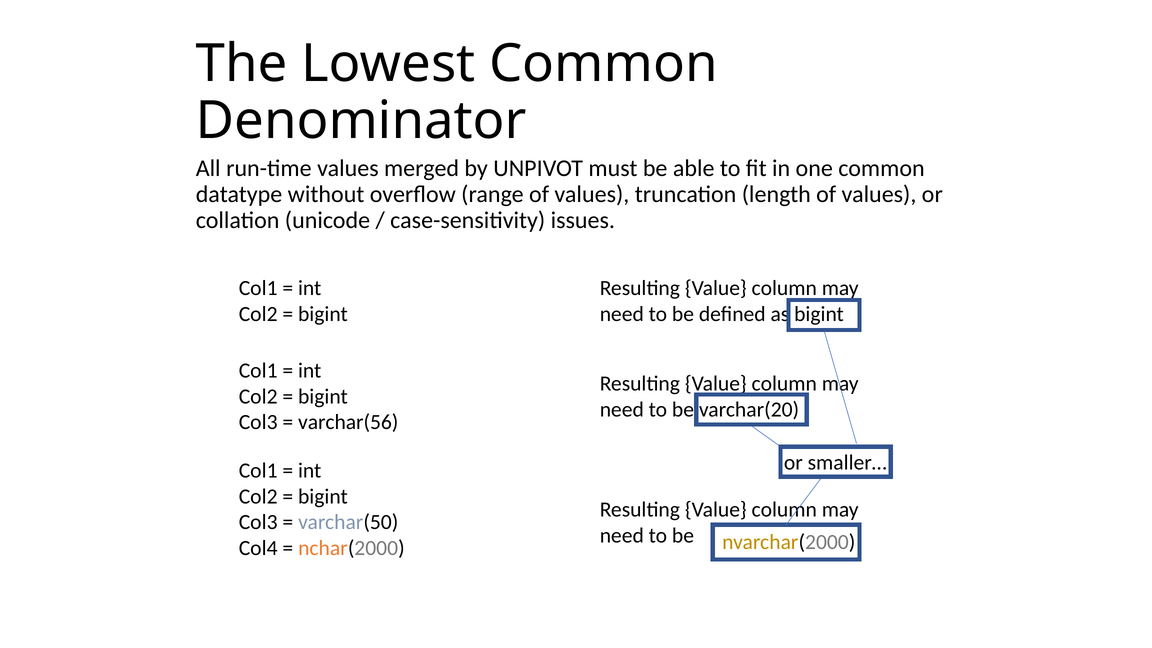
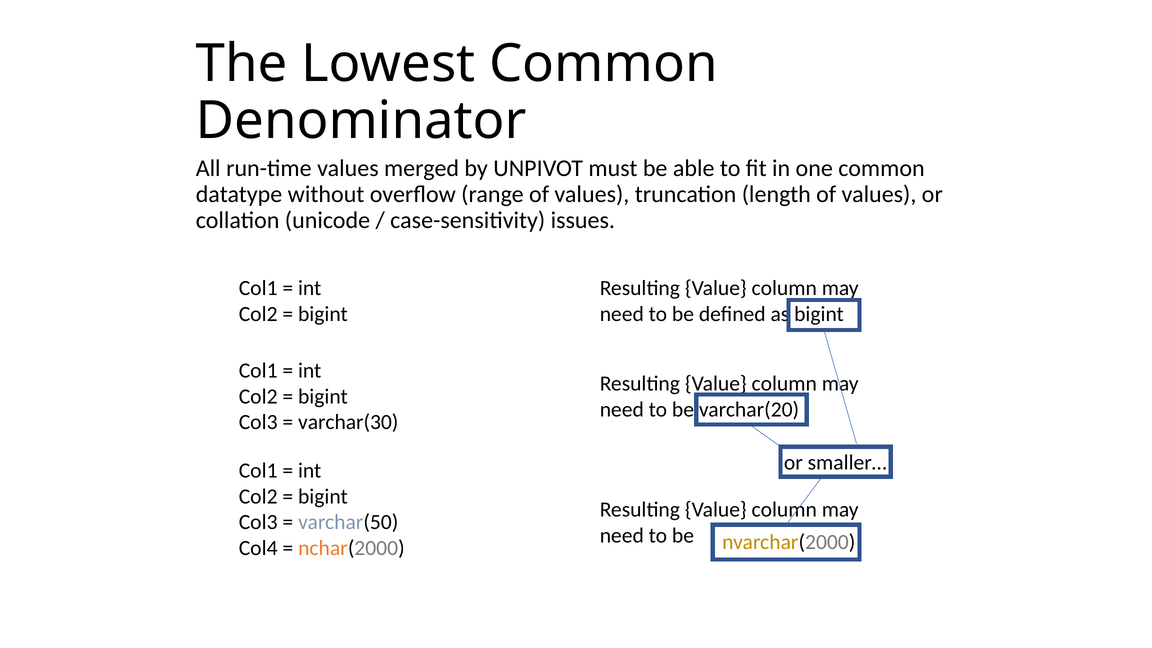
varchar(56: varchar(56 -> varchar(30
